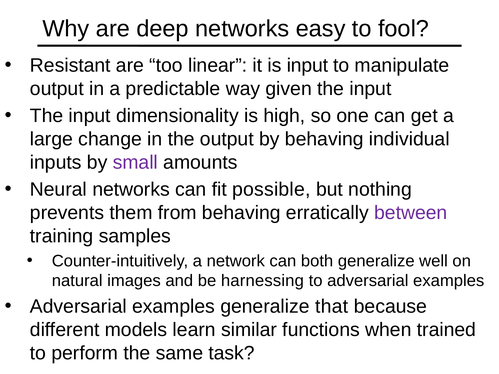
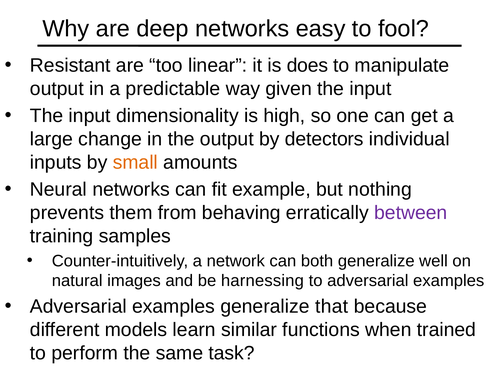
is input: input -> does
by behaving: behaving -> detectors
small colour: purple -> orange
possible: possible -> example
